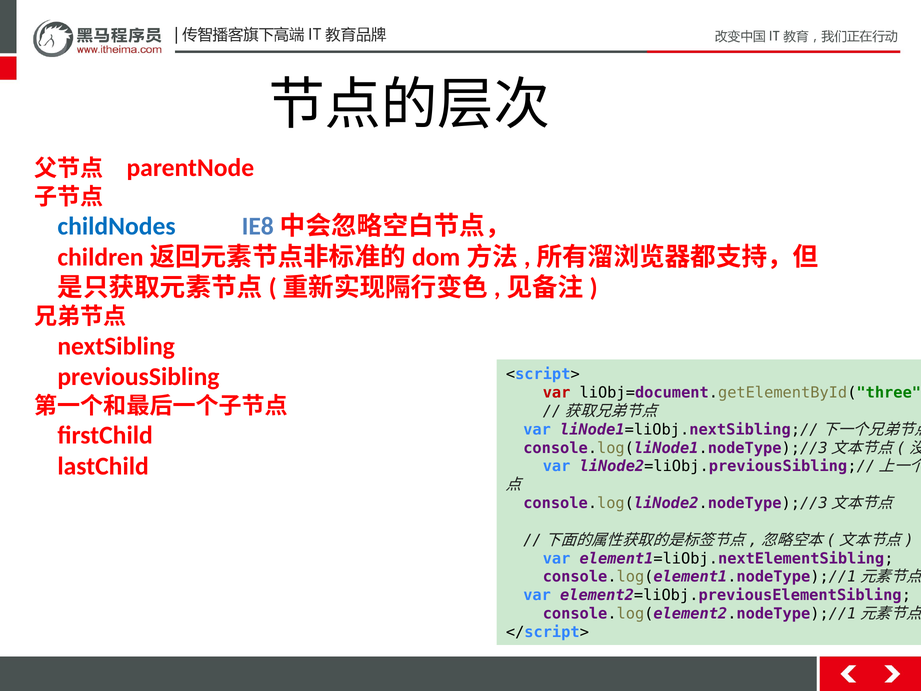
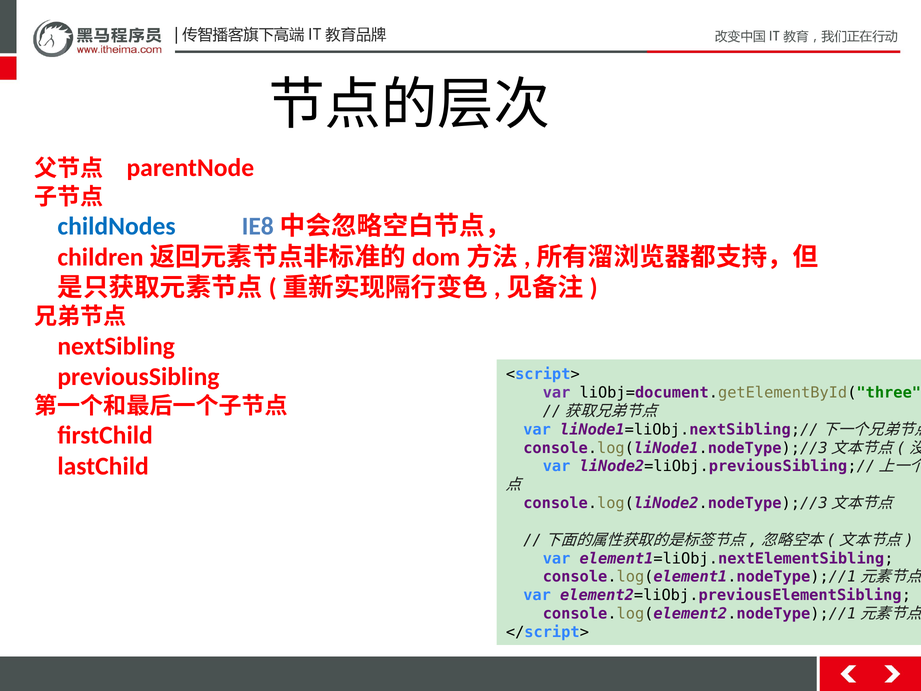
var at (557, 393) colour: red -> purple
